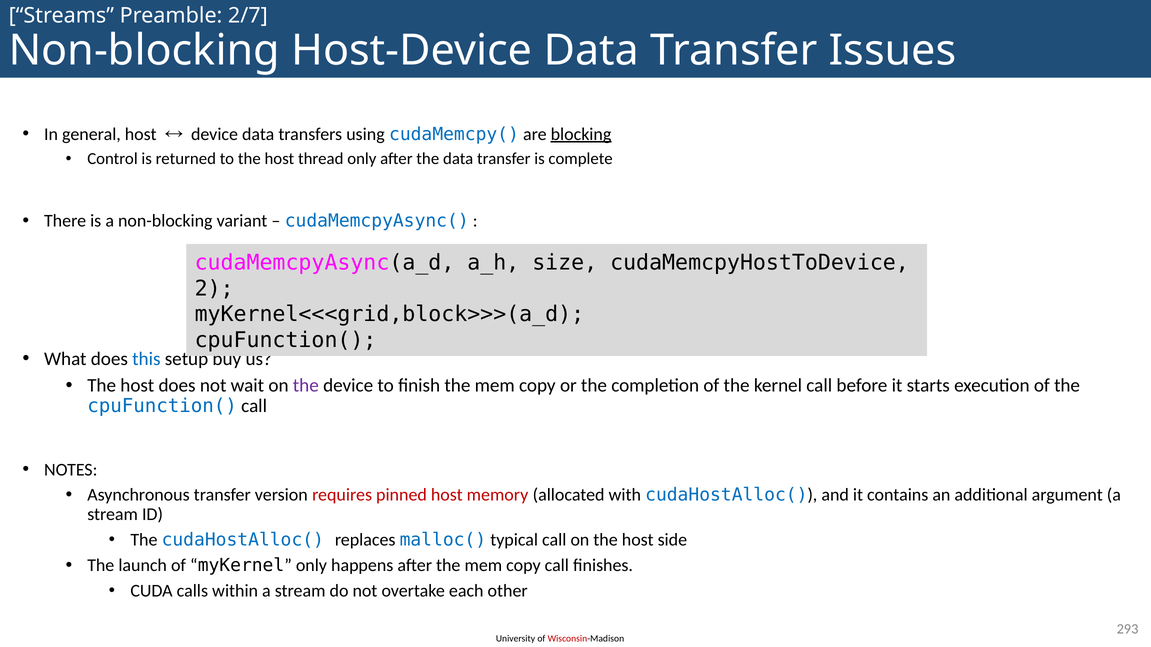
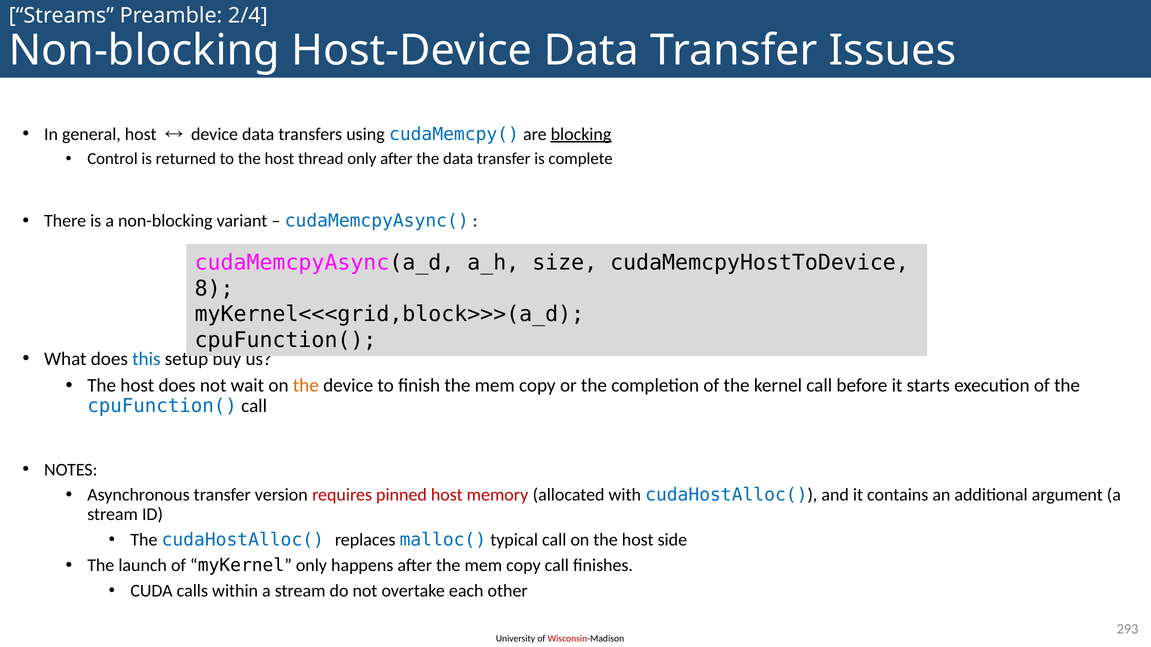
2/7: 2/7 -> 2/4
2: 2 -> 8
the at (306, 386) colour: purple -> orange
